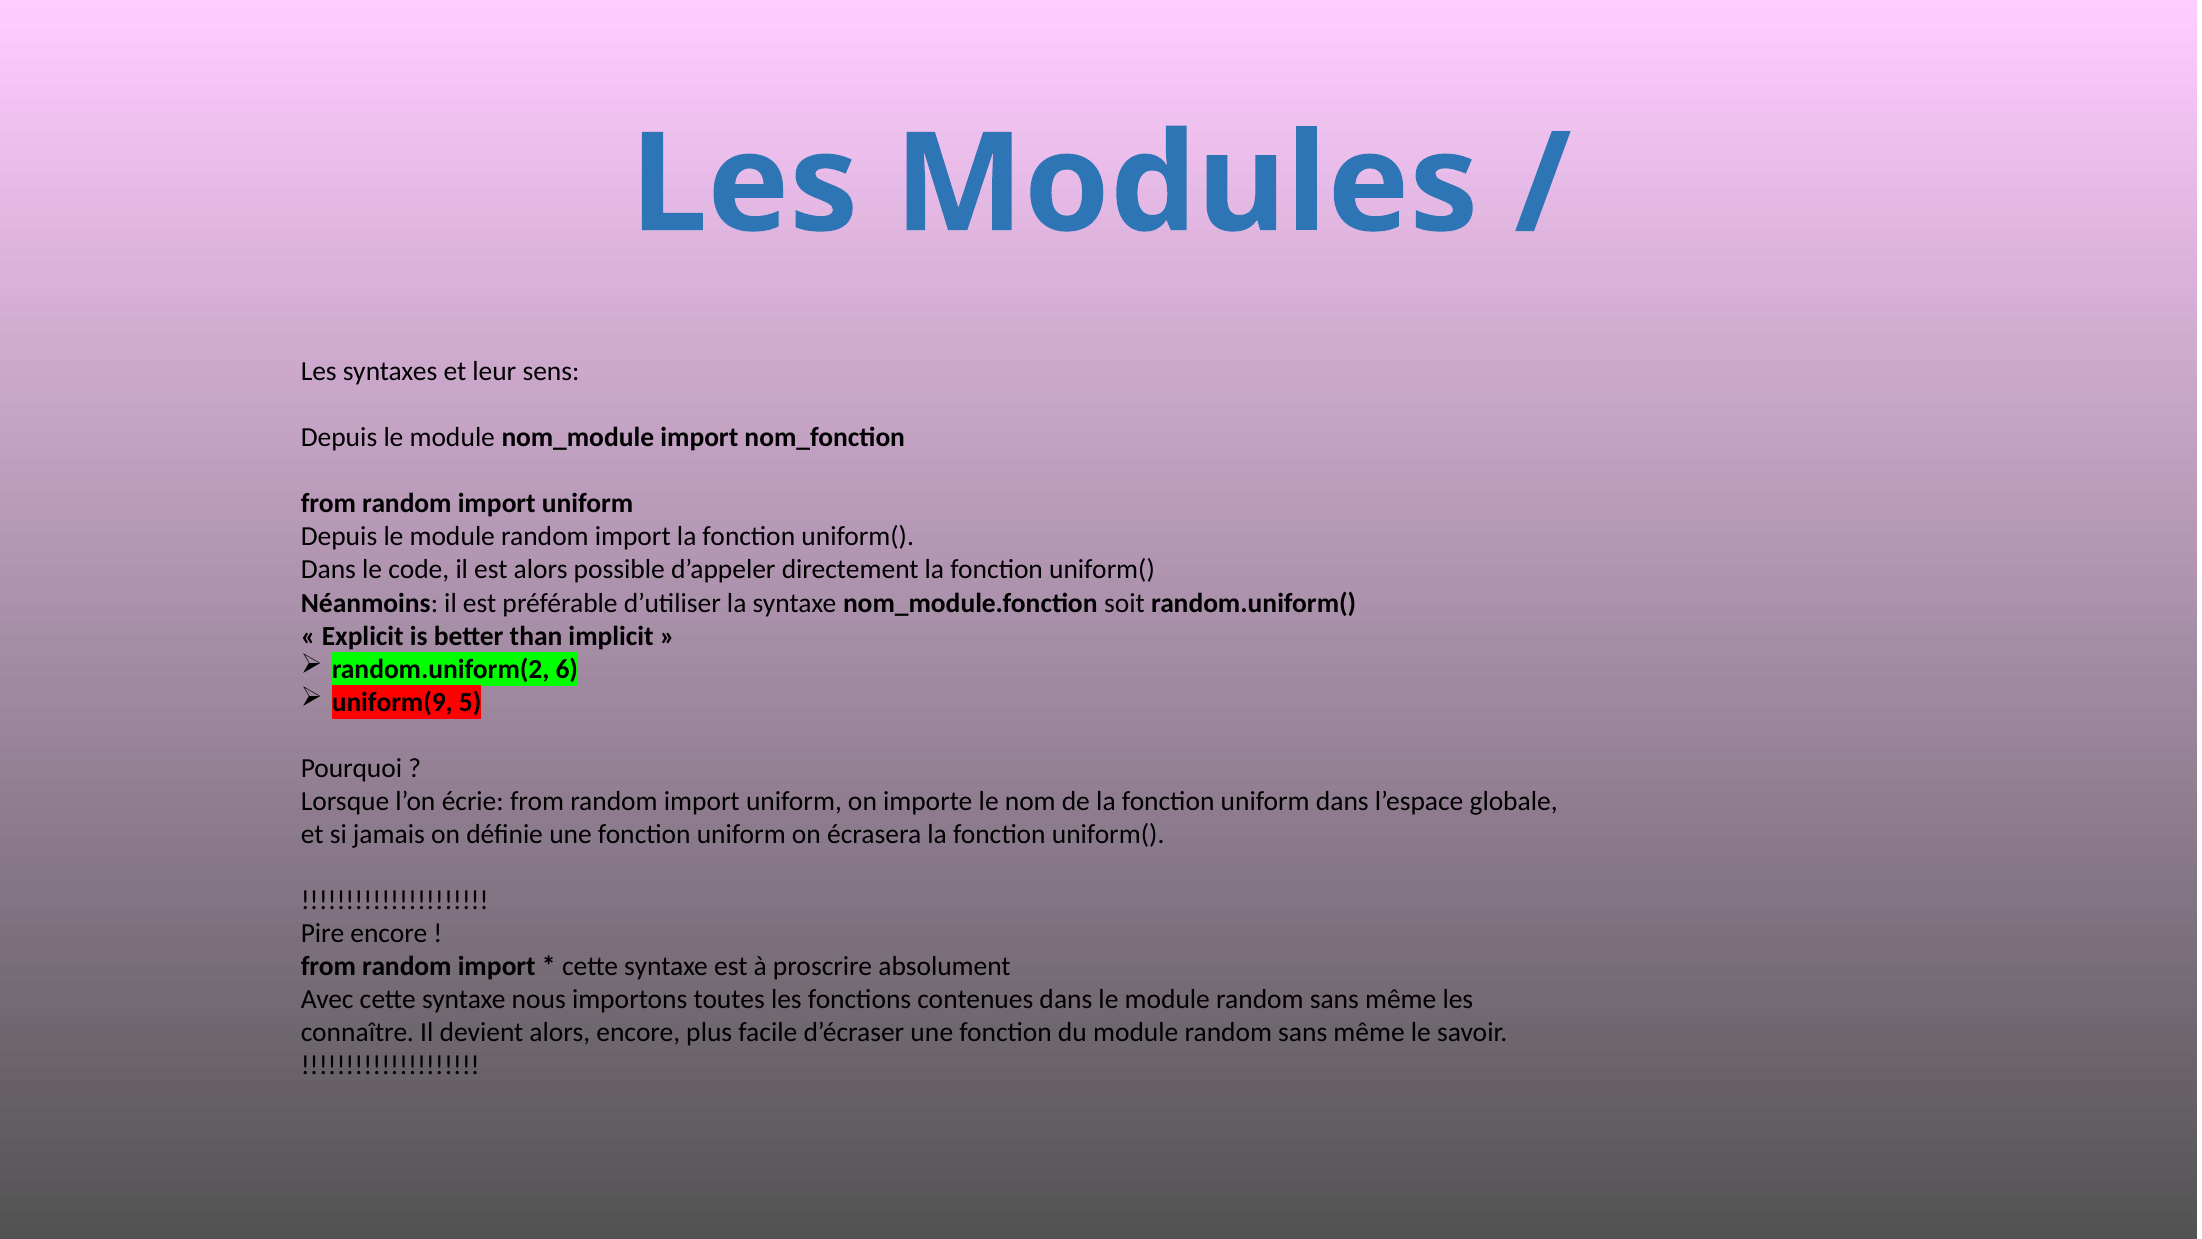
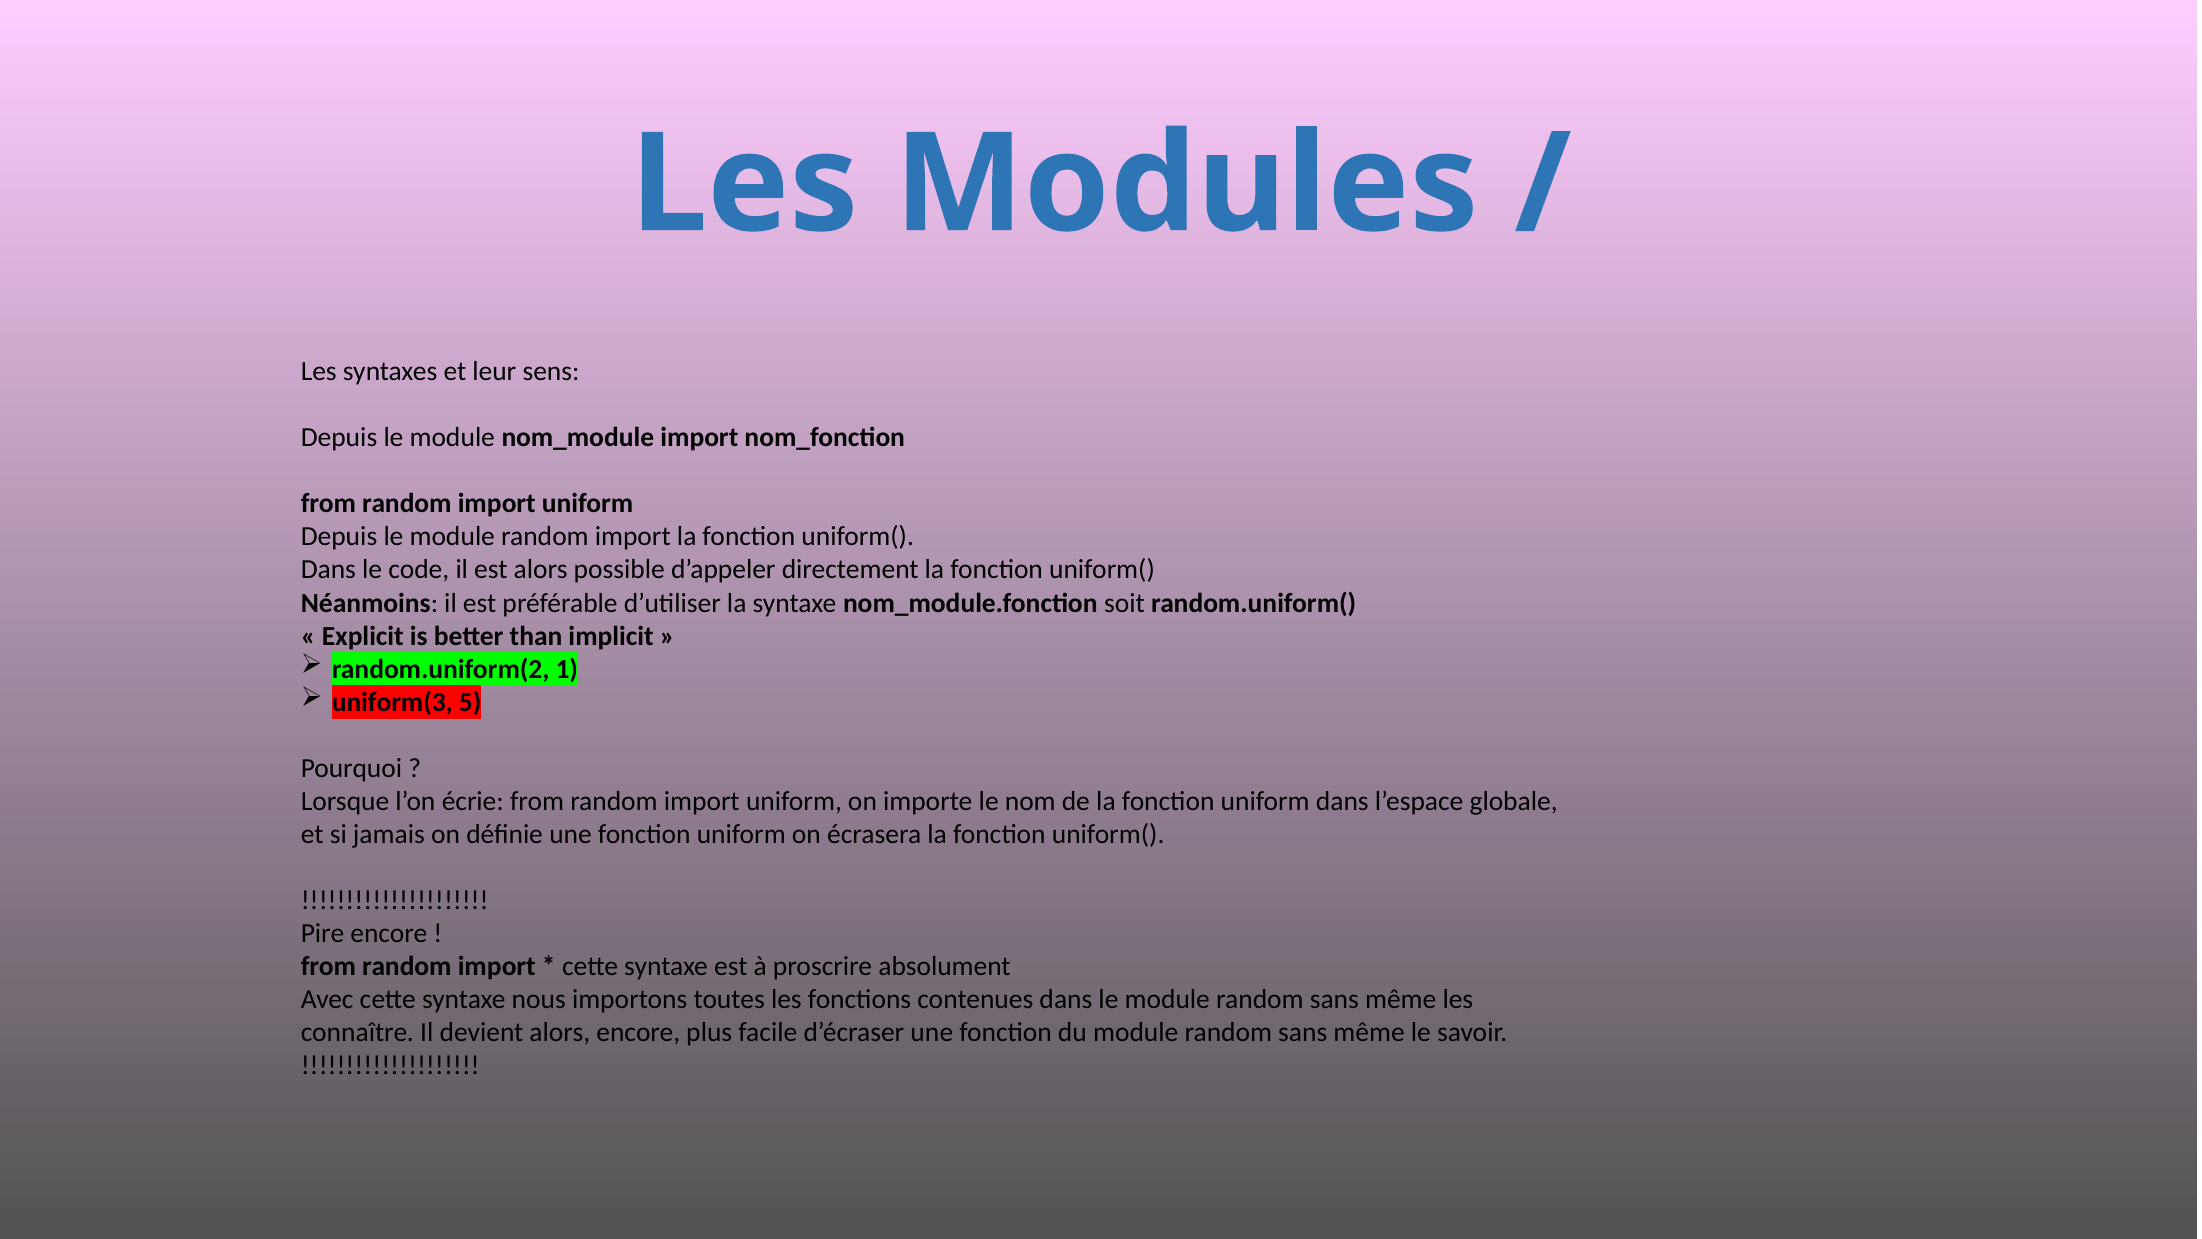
6: 6 -> 1
uniform(9: uniform(9 -> uniform(3
